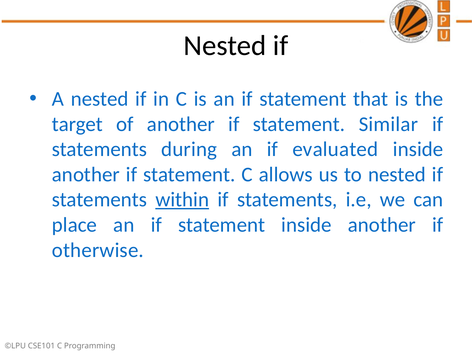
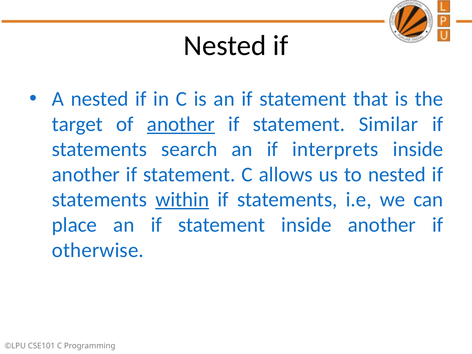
another at (181, 124) underline: none -> present
during: during -> search
evaluated: evaluated -> interprets
